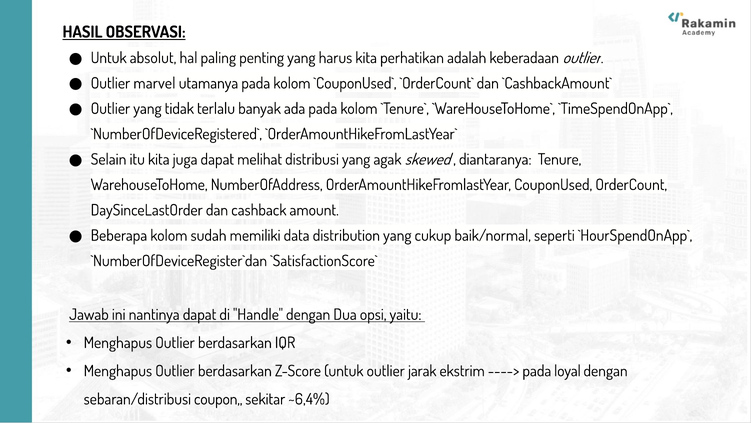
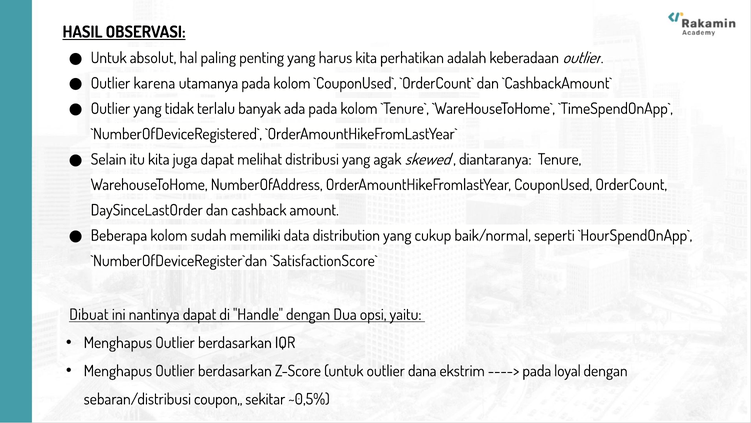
marvel: marvel -> karena
Jawab: Jawab -> Dibuat
jarak: jarak -> dana
~6,4%: ~6,4% -> ~0,5%
